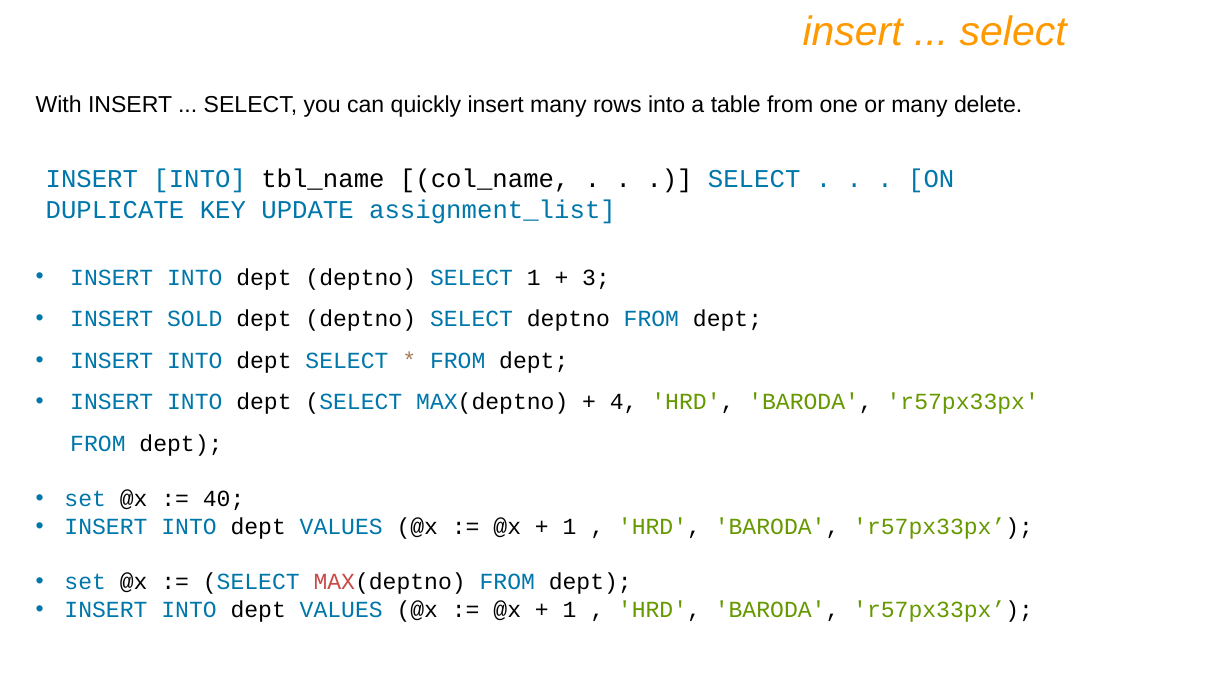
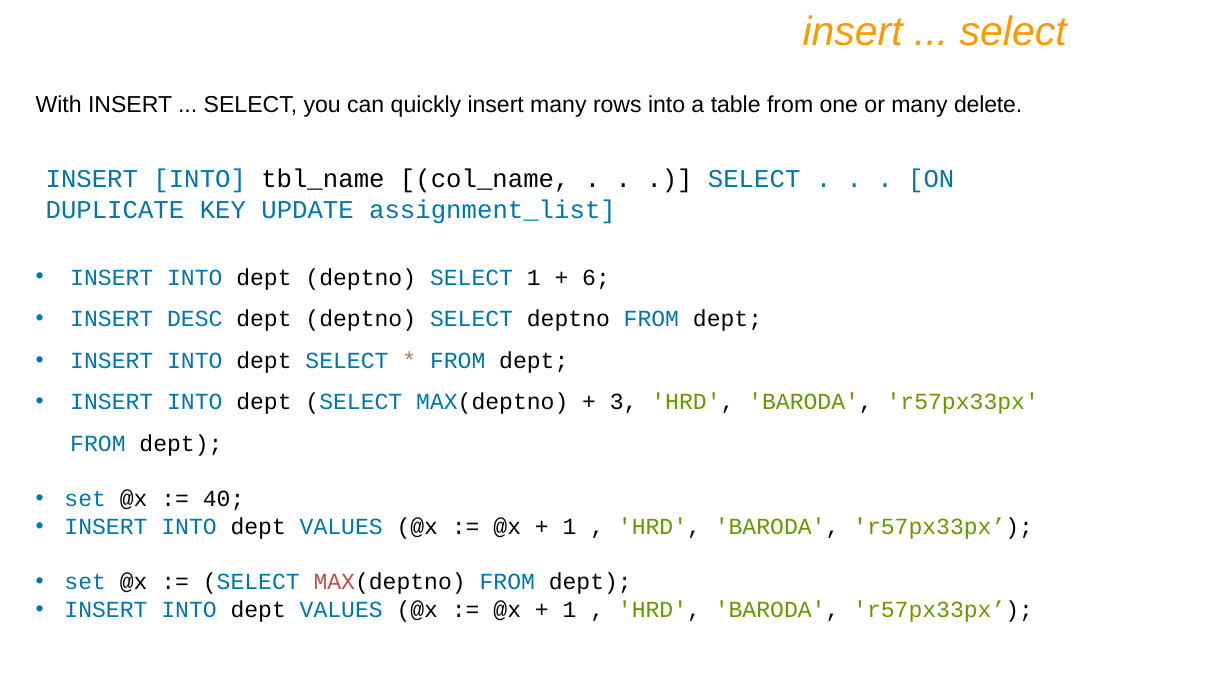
3: 3 -> 6
SOLD: SOLD -> DESC
4: 4 -> 3
